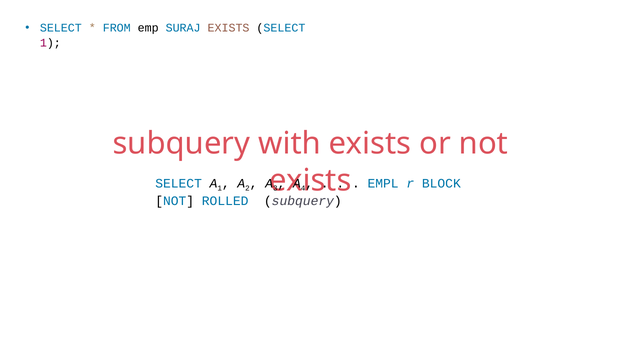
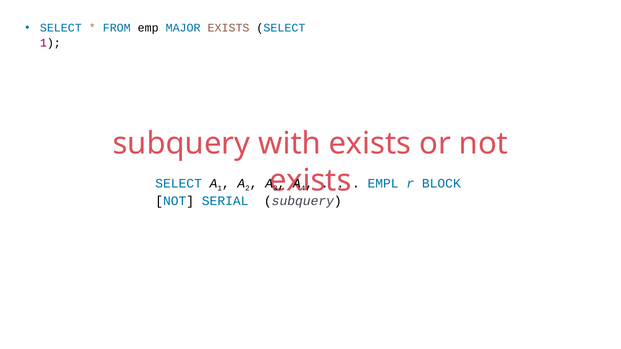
SURAJ: SURAJ -> MAJOR
ROLLED: ROLLED -> SERIAL
